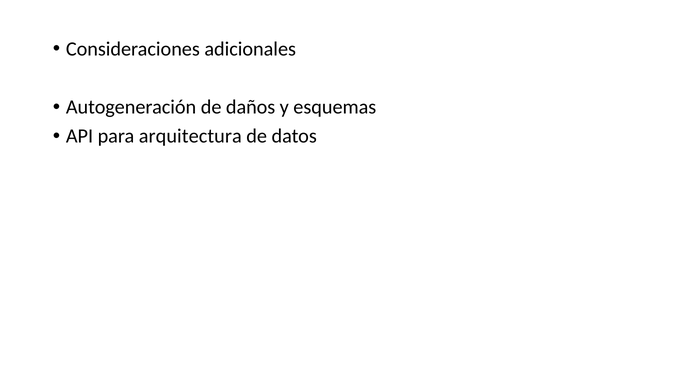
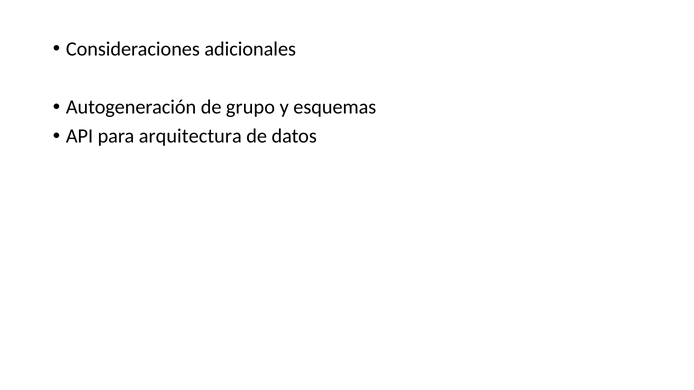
daños: daños -> grupo
